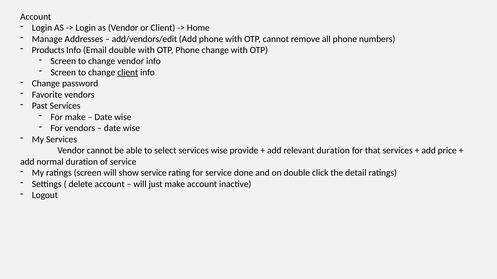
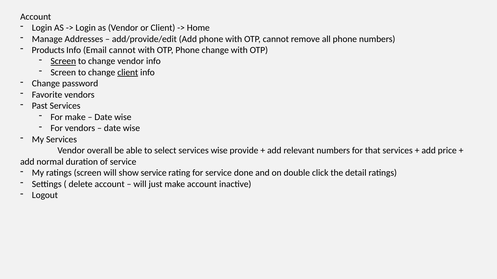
add/vendors/edit: add/vendors/edit -> add/provide/edit
Email double: double -> cannot
Screen at (63, 61) underline: none -> present
Vendor cannot: cannot -> overall
relevant duration: duration -> numbers
